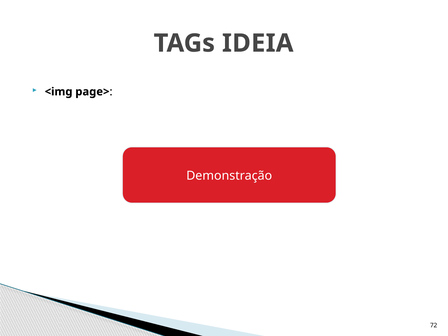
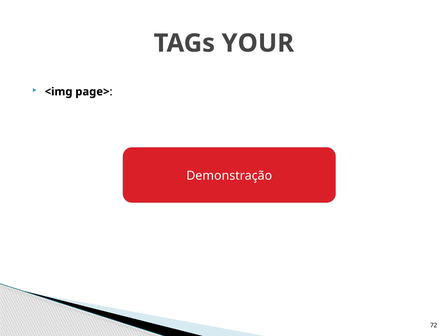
IDEIA: IDEIA -> YOUR
